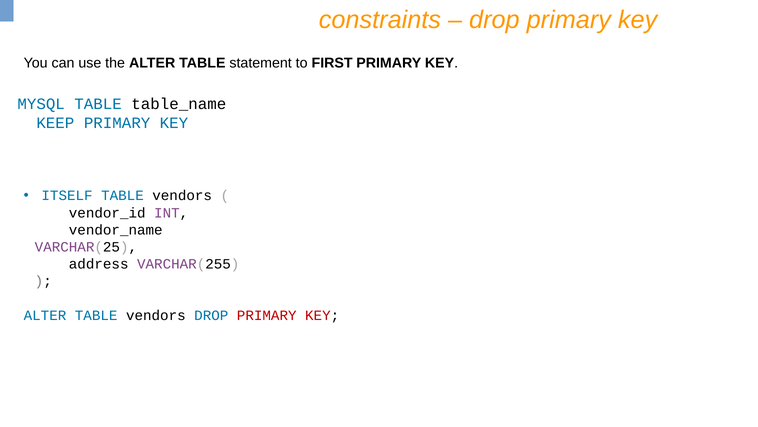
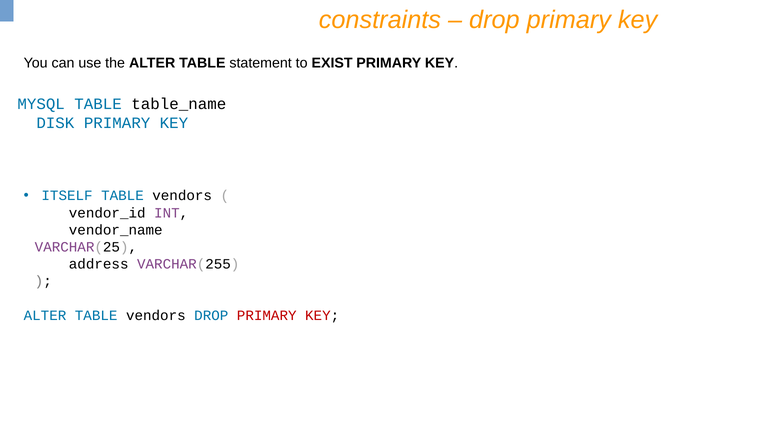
FIRST: FIRST -> EXIST
KEEP: KEEP -> DISK
